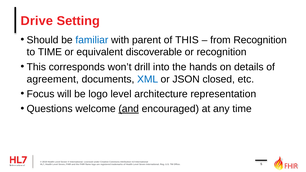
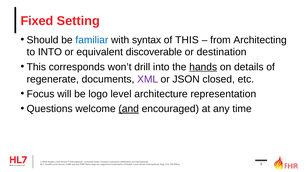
Drive: Drive -> Fixed
parent: parent -> syntax
from Recognition: Recognition -> Architecting
to TIME: TIME -> INTO
or recognition: recognition -> destination
hands underline: none -> present
agreement: agreement -> regenerate
XML colour: blue -> purple
